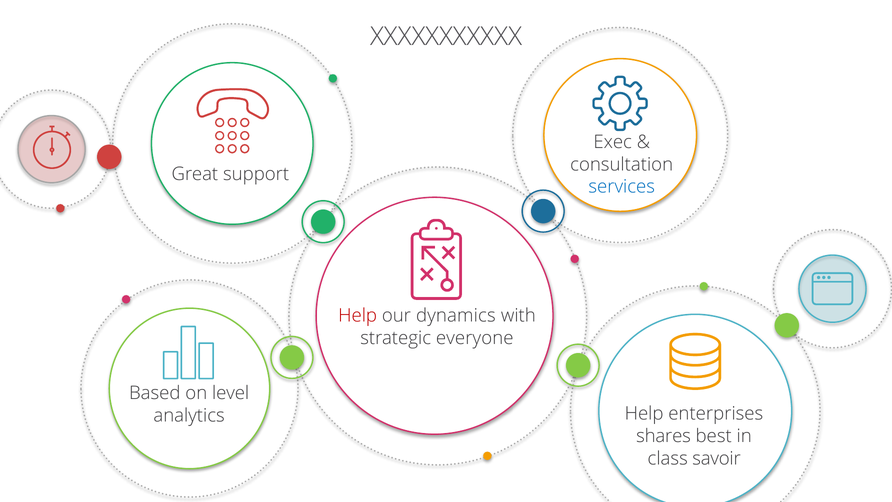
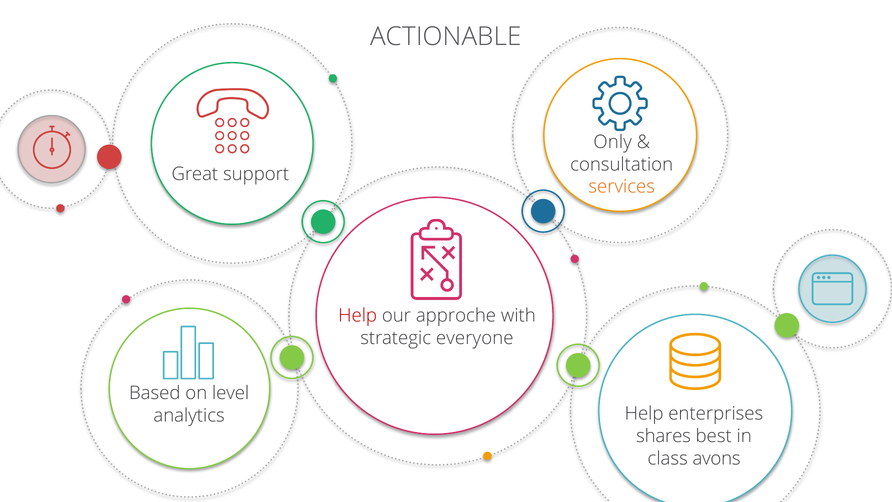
XXXXXXXXXXX: XXXXXXXXXXX -> ACTIONABLE
Exec: Exec -> Only
services colour: blue -> orange
dynamics: dynamics -> approche
savoir: savoir -> avons
